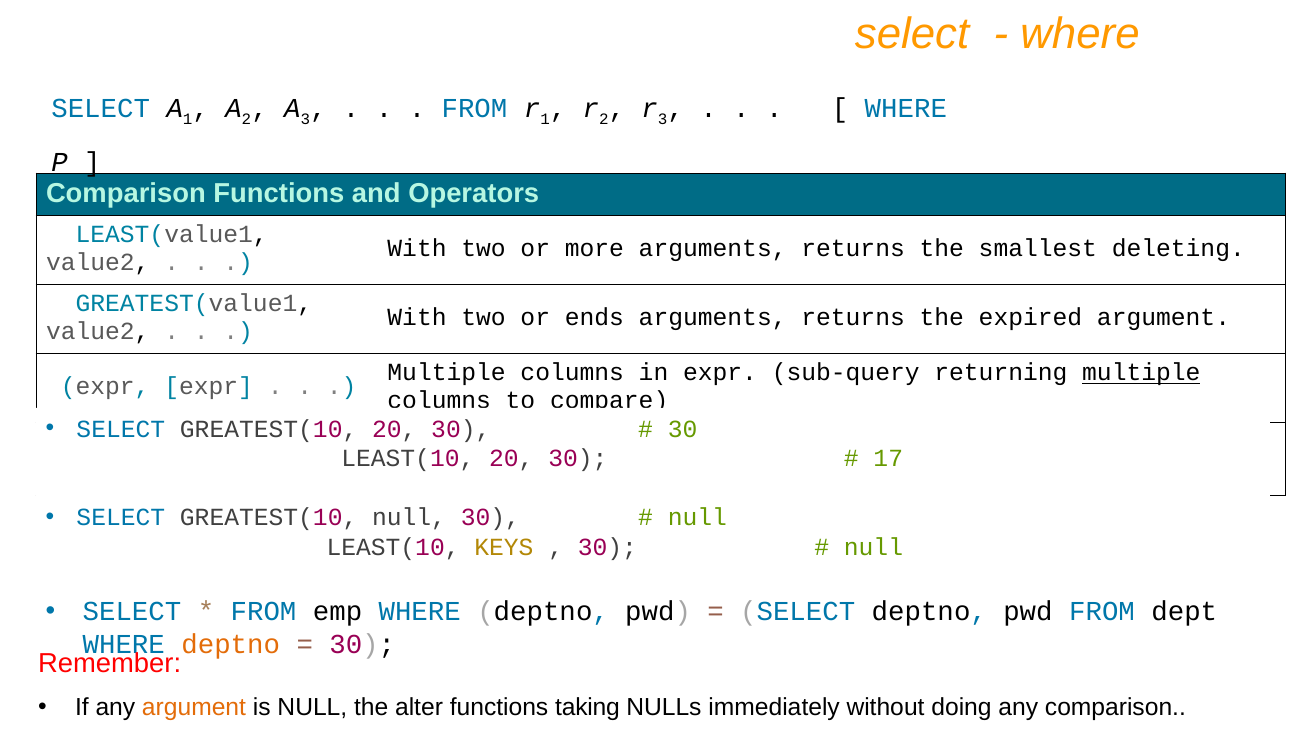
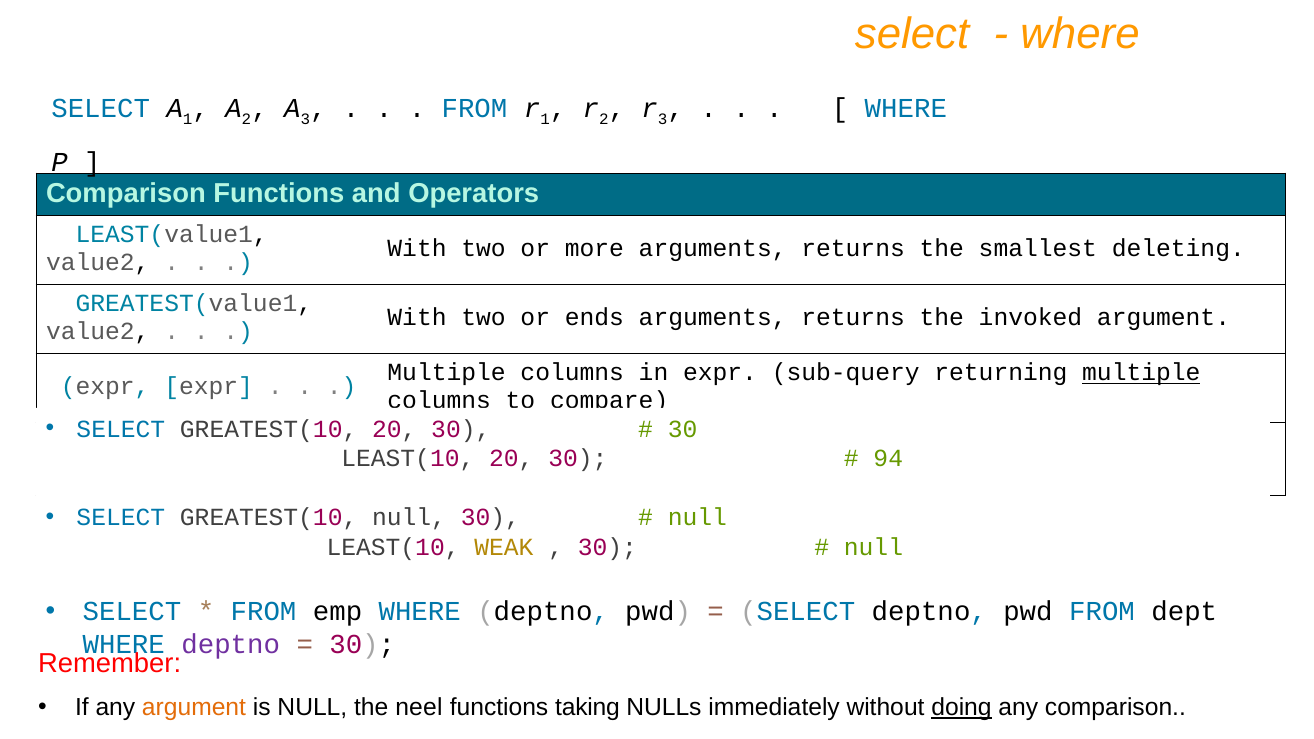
expired: expired -> invoked
17: 17 -> 94
KEYS: KEYS -> WEAK
deptno at (231, 645) colour: orange -> purple
alter: alter -> neel
doing underline: none -> present
